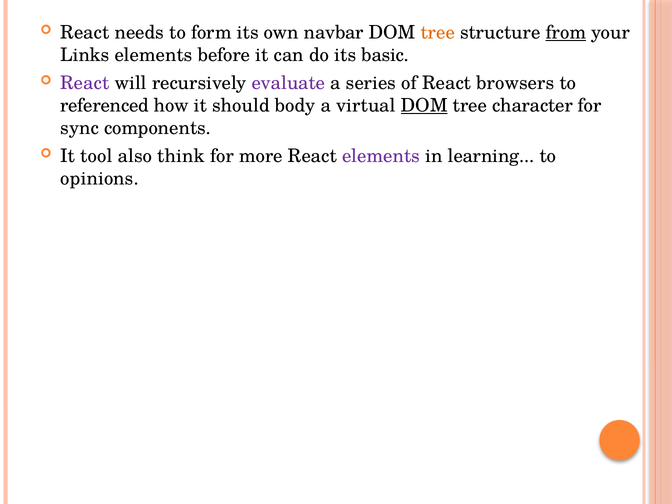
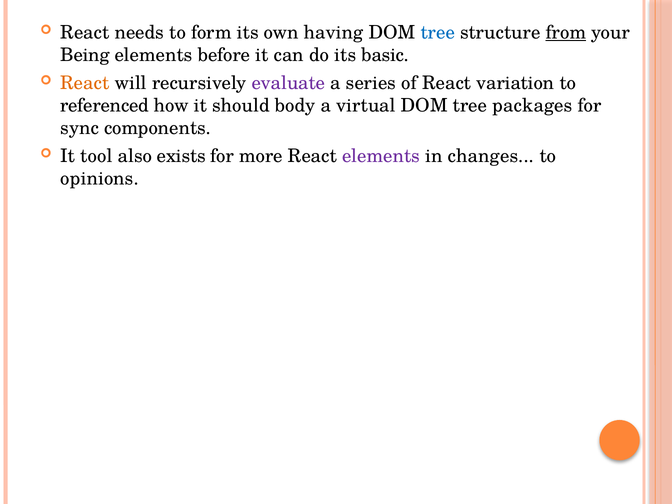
navbar: navbar -> having
tree at (438, 33) colour: orange -> blue
Links: Links -> Being
React at (85, 83) colour: purple -> orange
browsers: browsers -> variation
DOM at (424, 106) underline: present -> none
character: character -> packages
think: think -> exists
learning: learning -> changes
